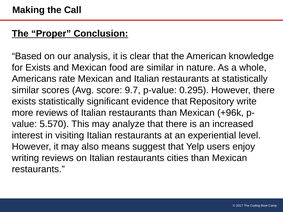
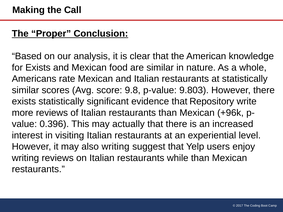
9.7: 9.7 -> 9.8
0.295: 0.295 -> 9.803
5.570: 5.570 -> 0.396
analyze: analyze -> actually
also means: means -> writing
cities: cities -> while
